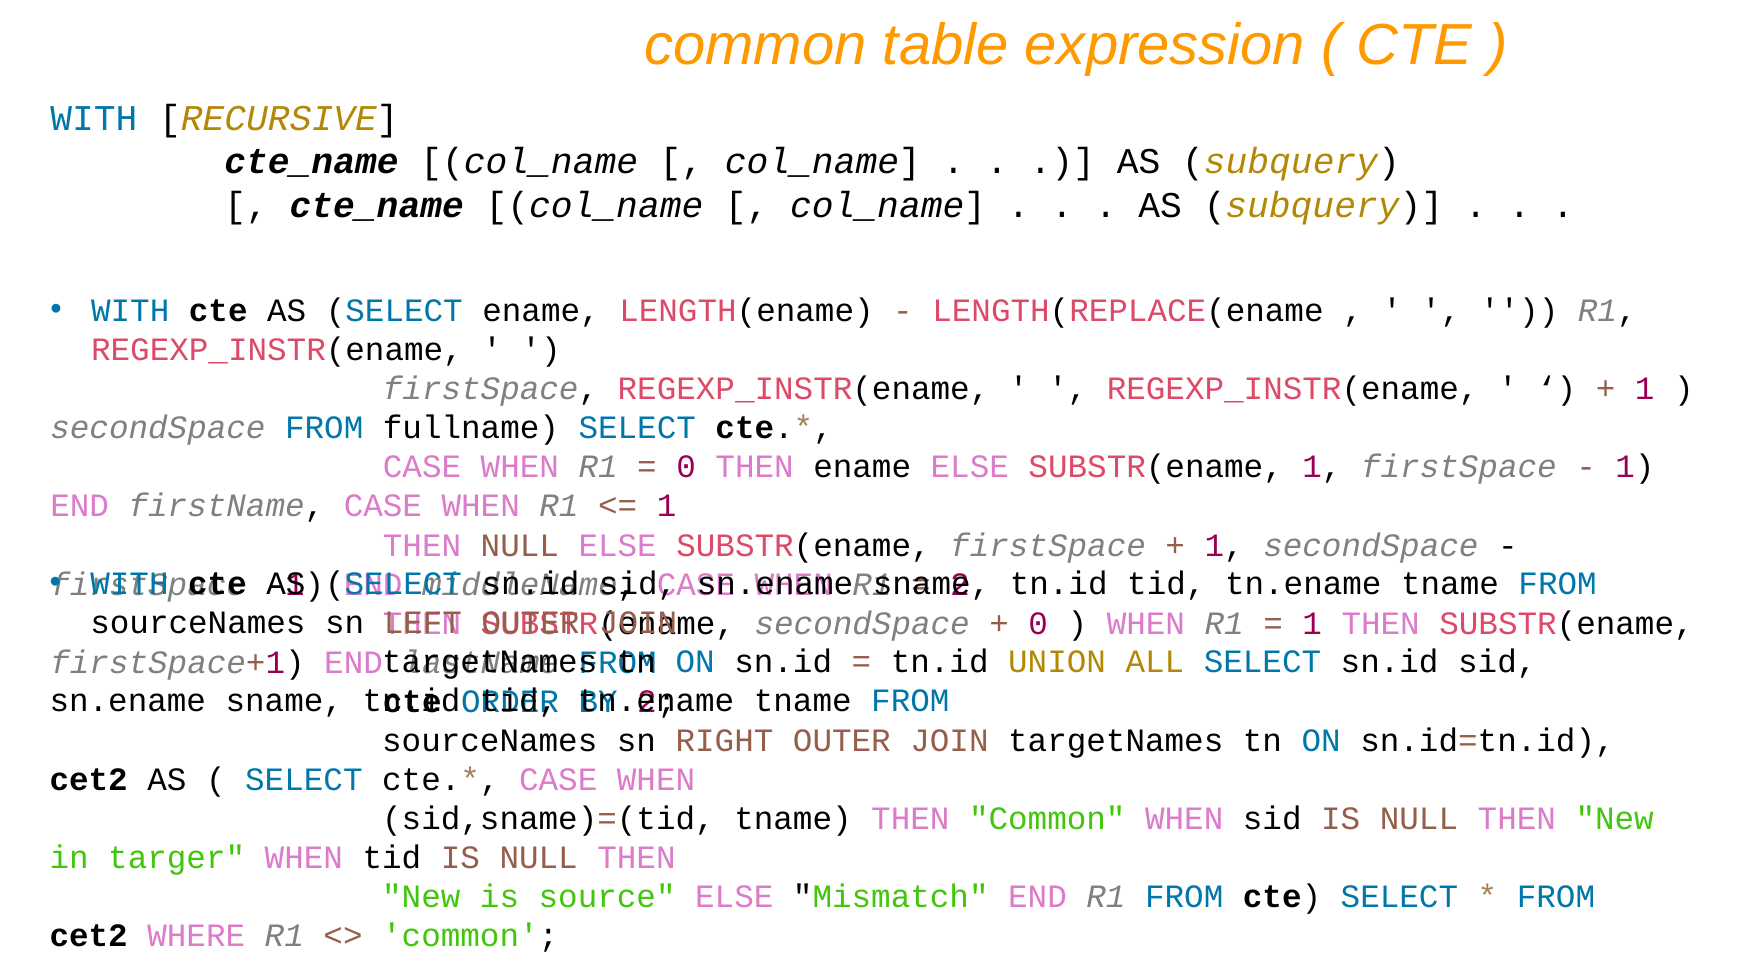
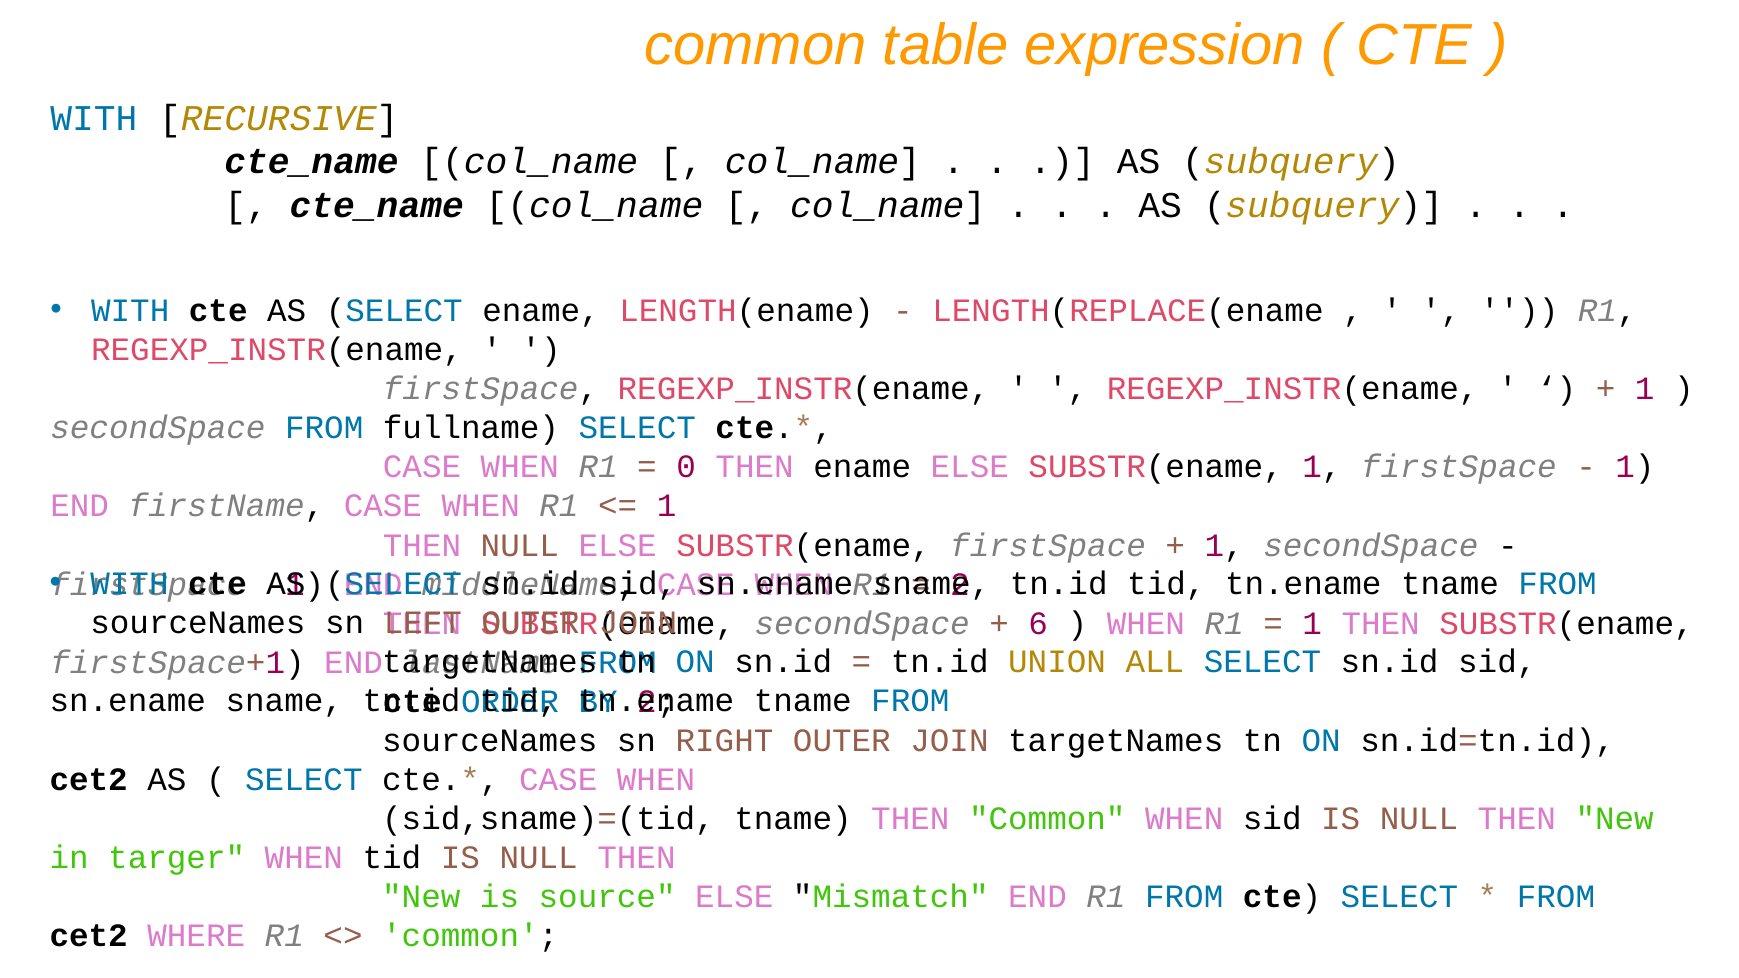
0 at (1038, 624): 0 -> 6
